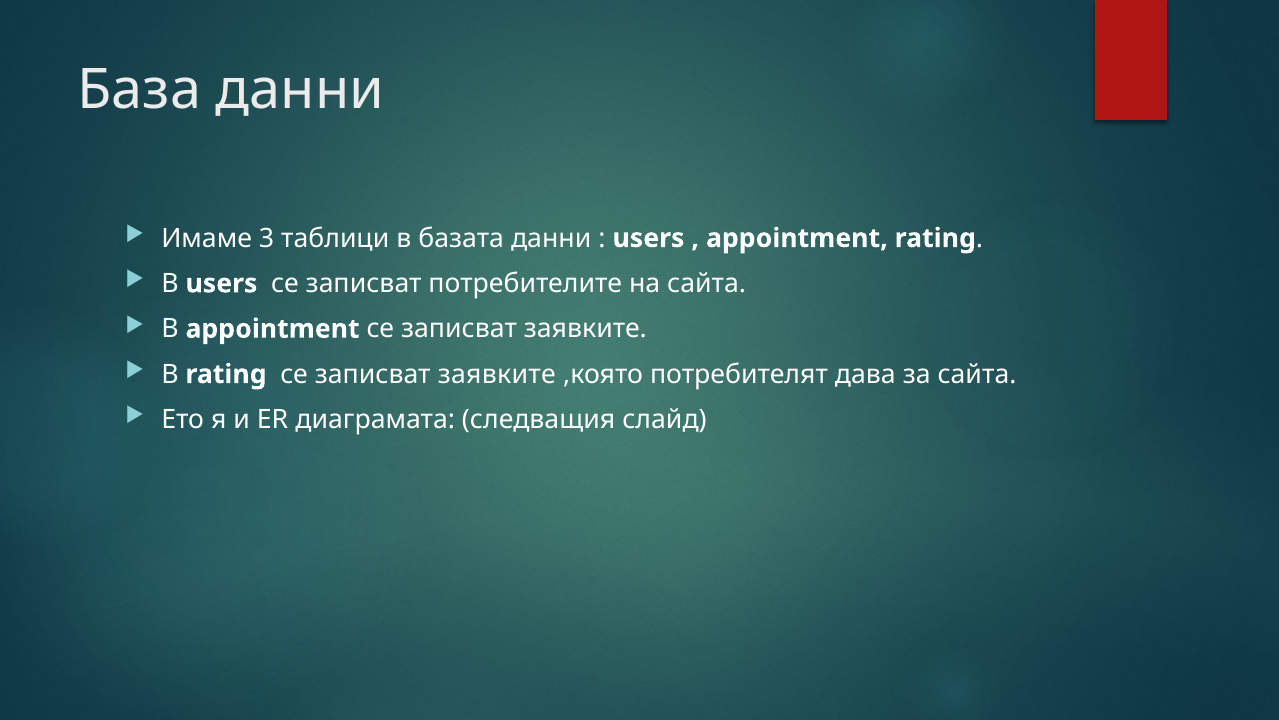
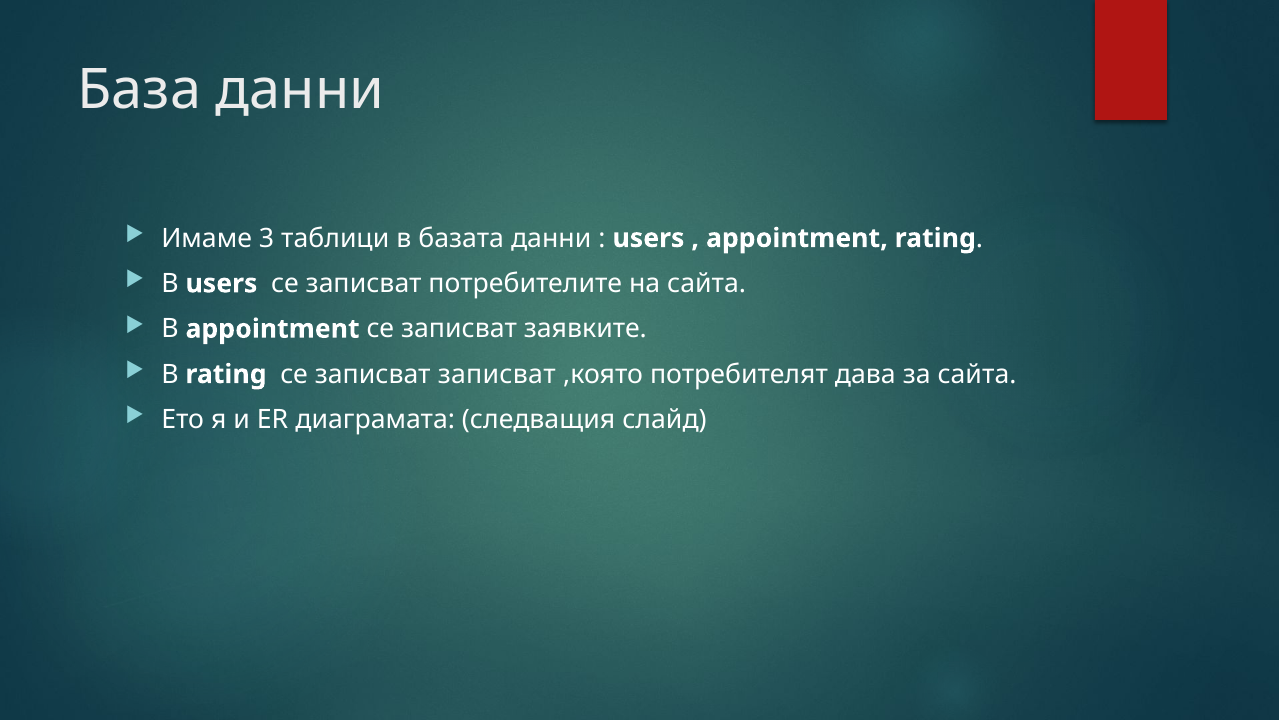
rating се записват заявките: заявките -> записват
